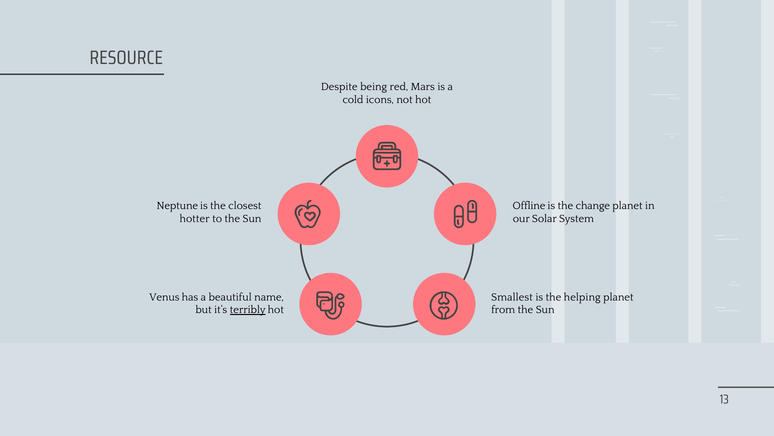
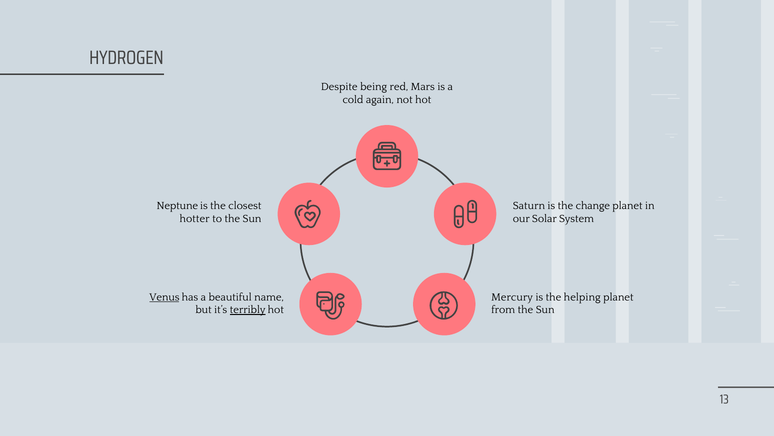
RESOURCE: RESOURCE -> HYDROGEN
icons: icons -> again
Offline: Offline -> Saturn
Venus underline: none -> present
Smallest: Smallest -> Mercury
